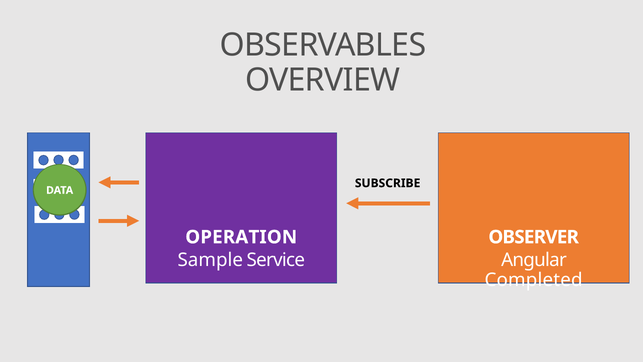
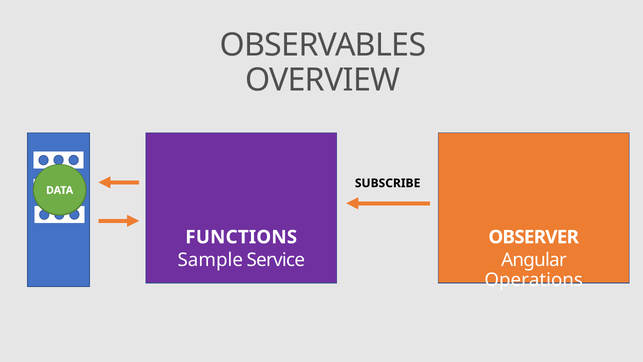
OPERATION: OPERATION -> FUNCTIONS
Completed: Completed -> Operations
